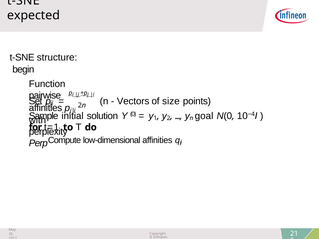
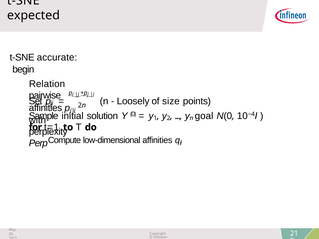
structure: structure -> accurate
Function: Function -> Relation
Vectors: Vectors -> Loosely
